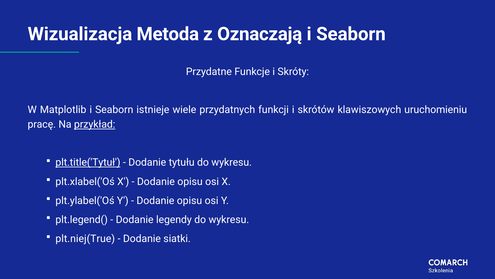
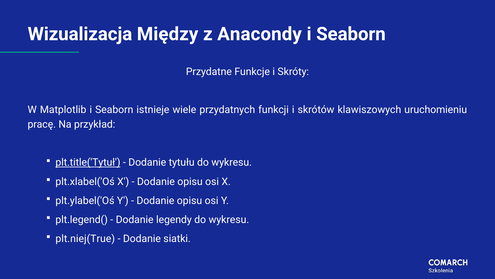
Metoda: Metoda -> Między
Oznaczają: Oznaczają -> Anacondy
przykład underline: present -> none
